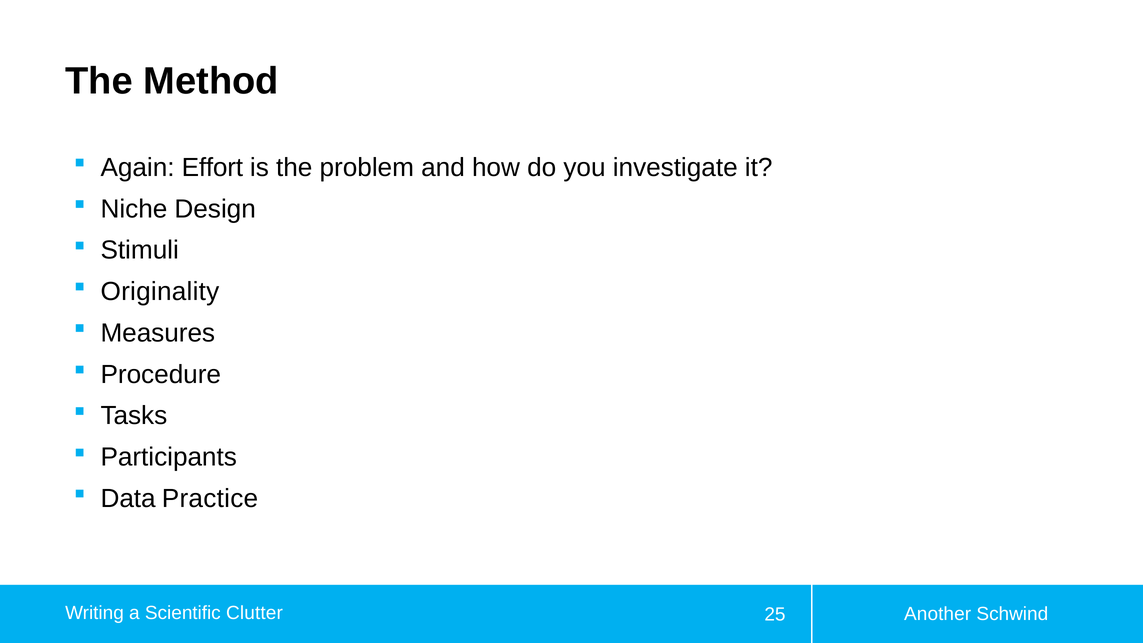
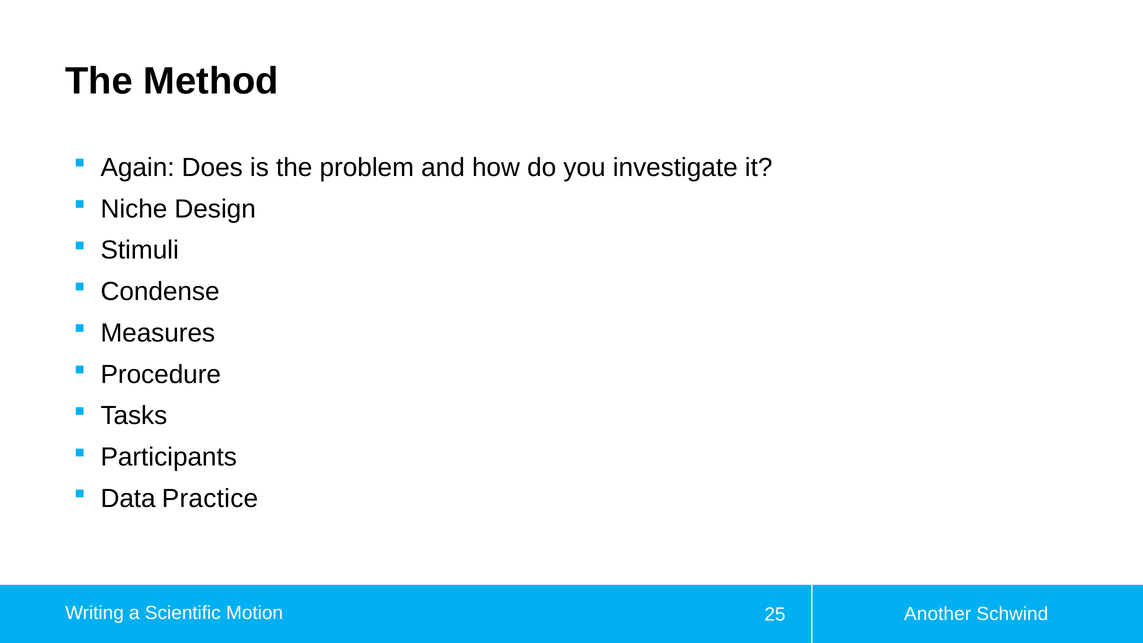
Effort: Effort -> Does
Originality: Originality -> Condense
Clutter: Clutter -> Motion
